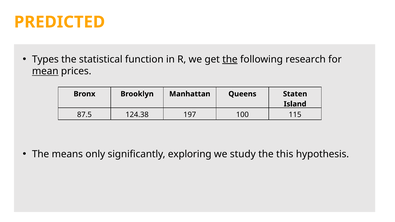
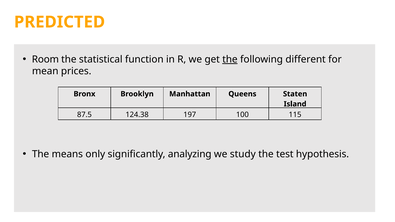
Types: Types -> Room
research: research -> different
mean underline: present -> none
exploring: exploring -> analyzing
this: this -> test
